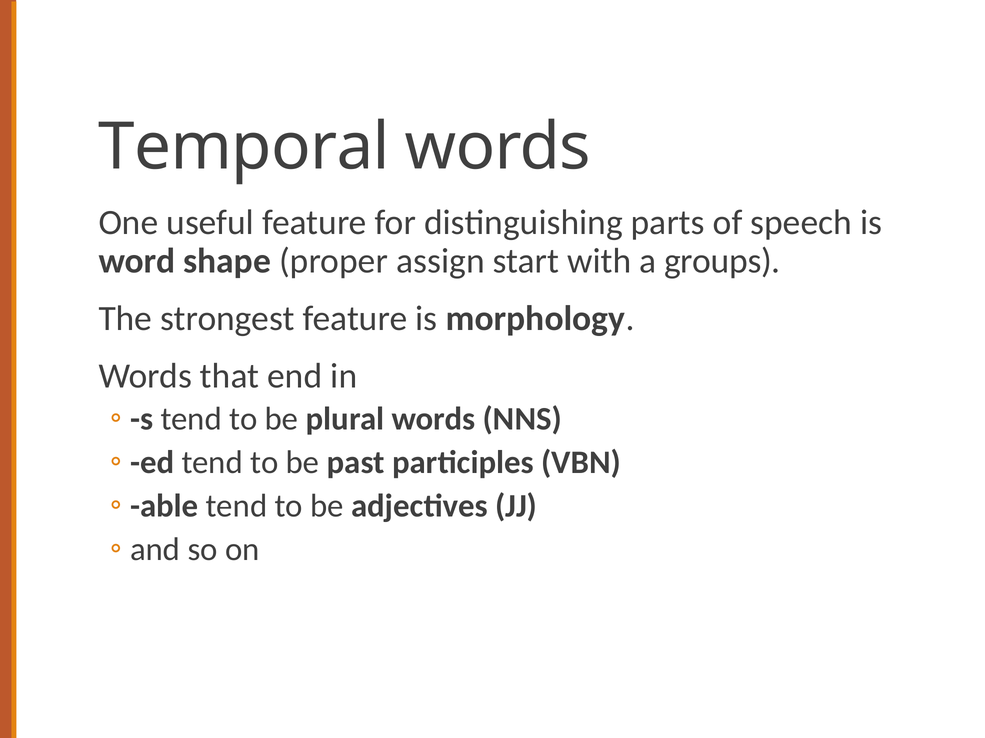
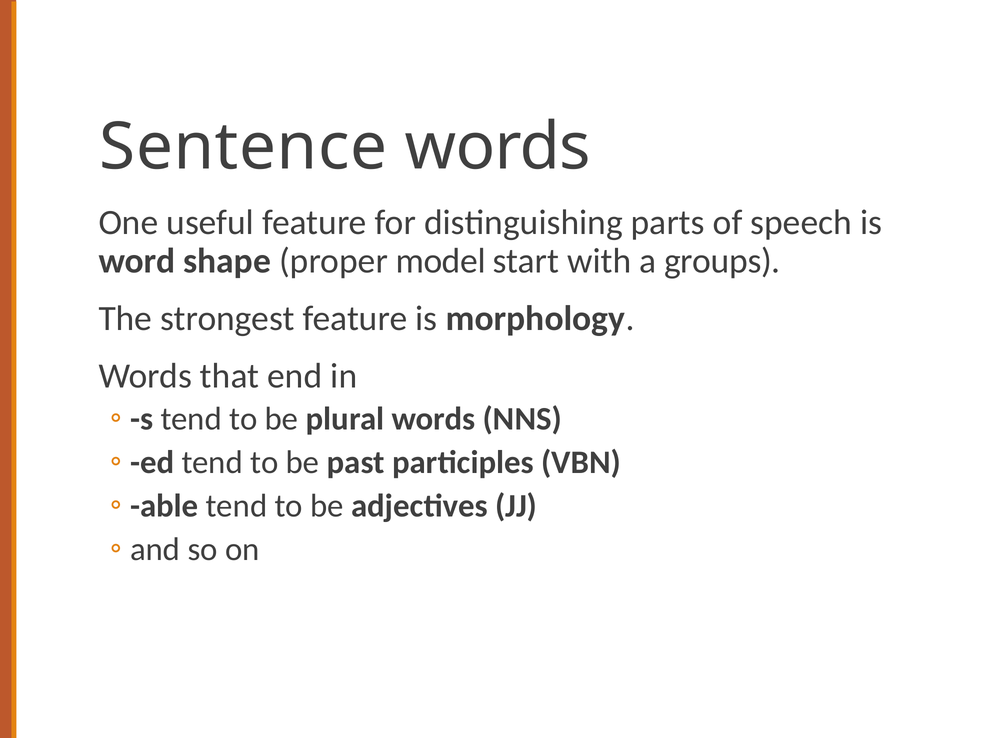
Temporal: Temporal -> Sentence
assign: assign -> model
